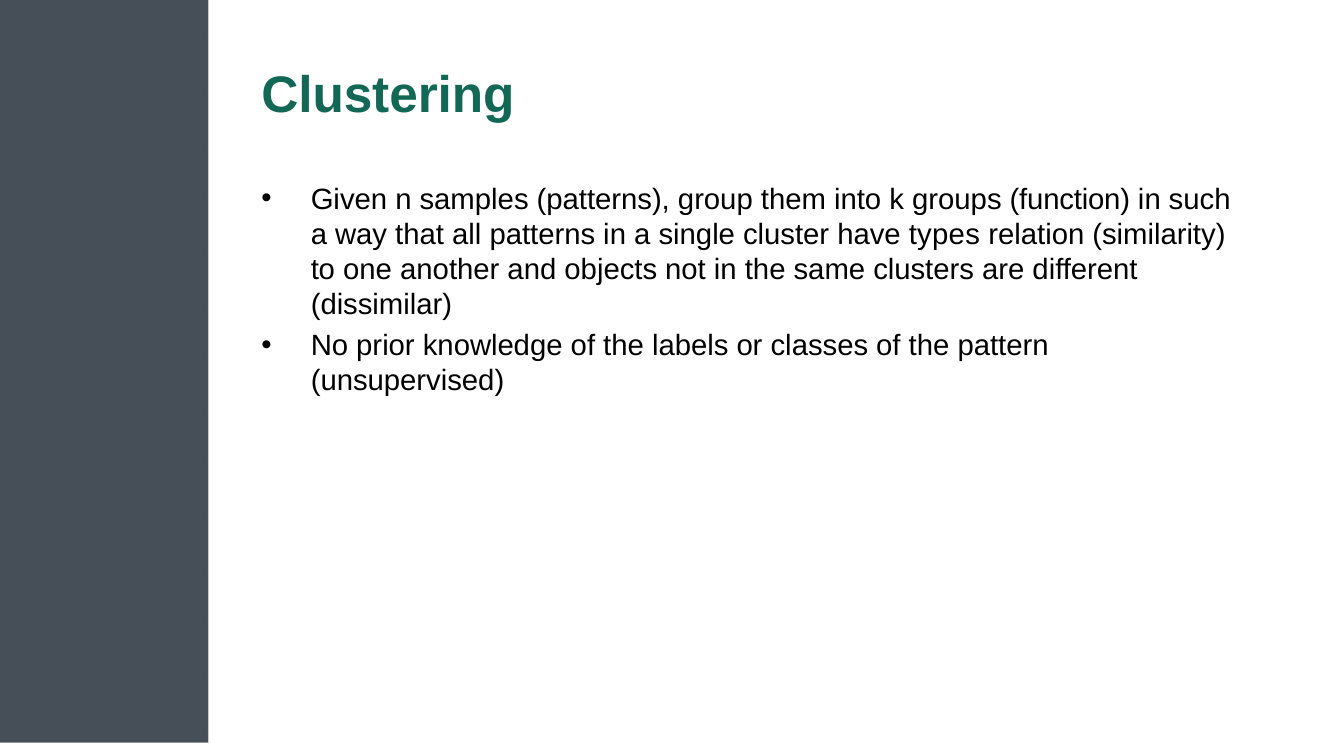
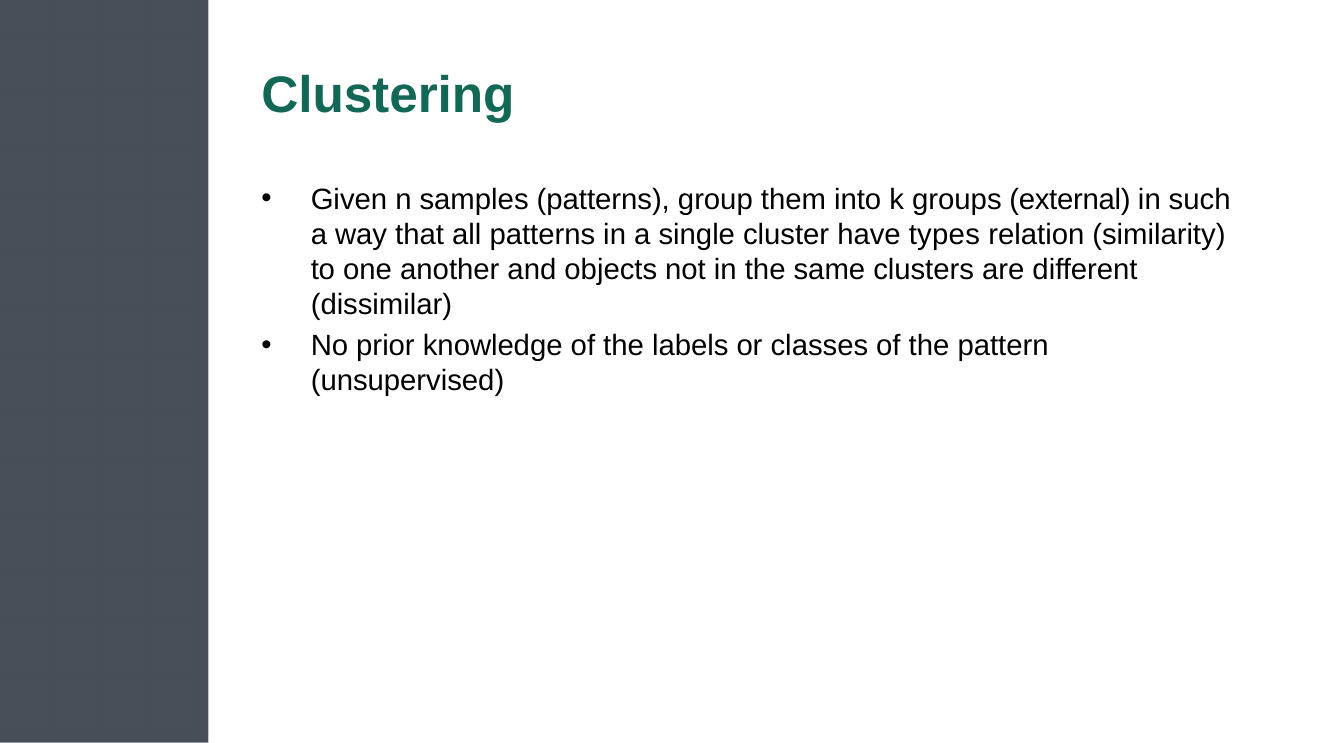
function: function -> external
